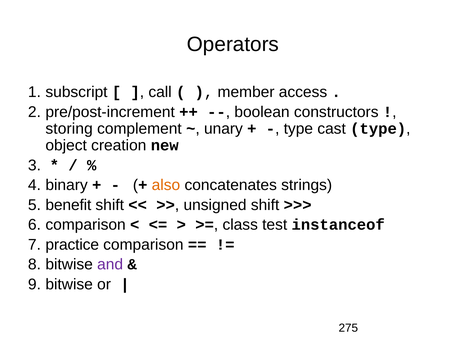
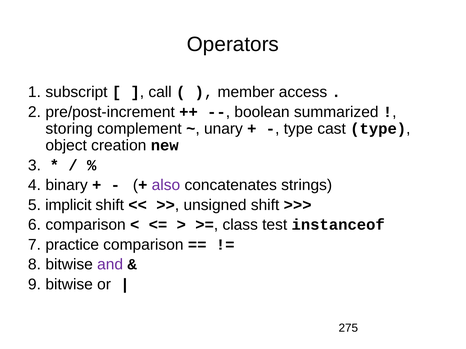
constructors: constructors -> summarized
also colour: orange -> purple
benefit: benefit -> implicit
